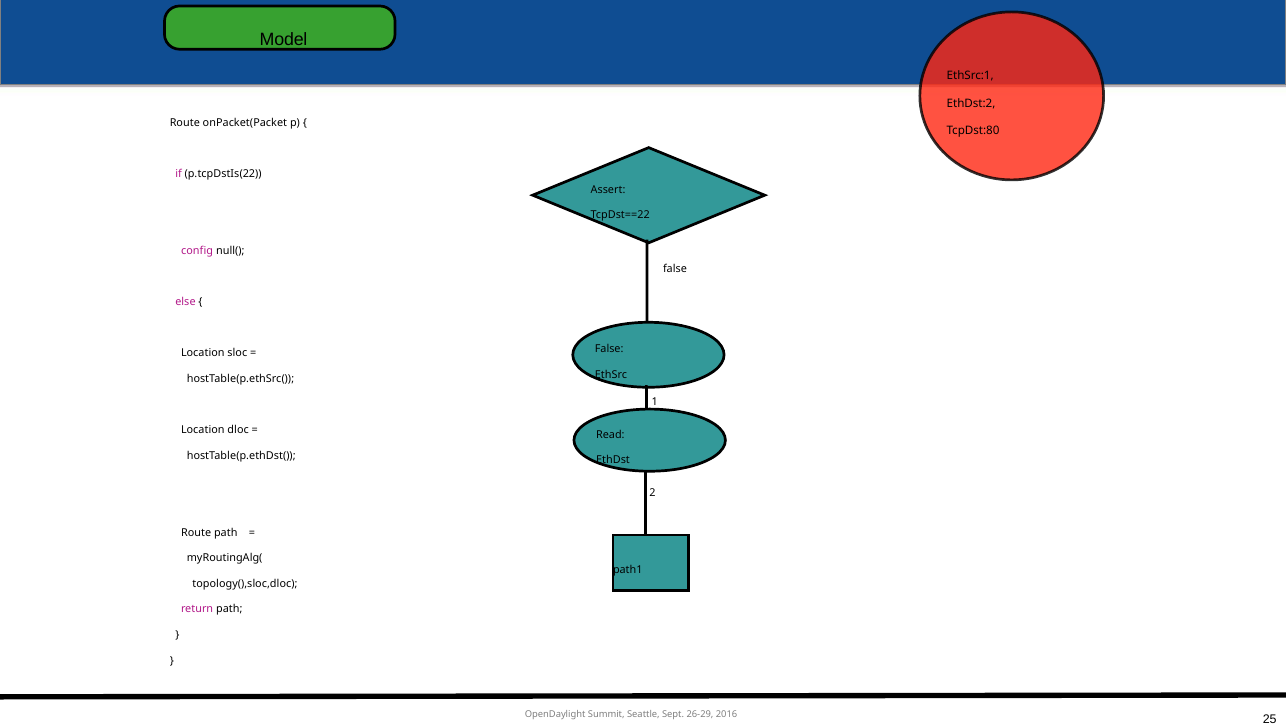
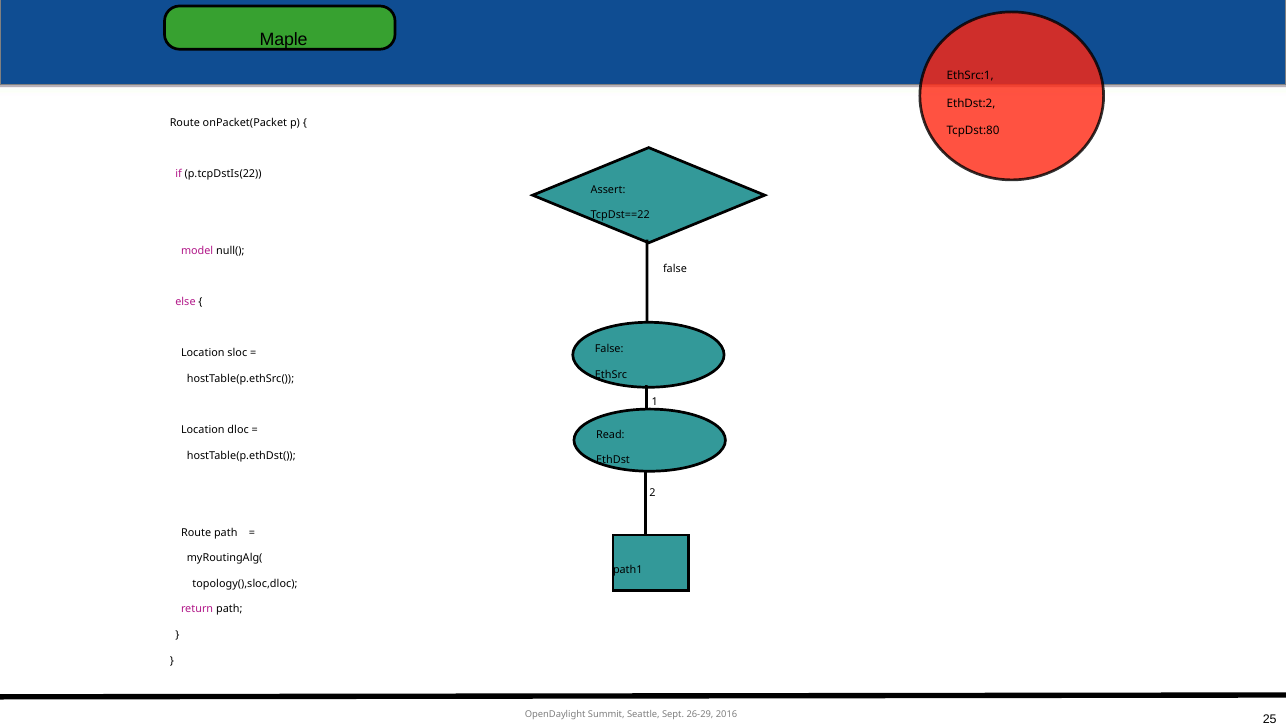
Model: Model -> Maple
config: config -> model
